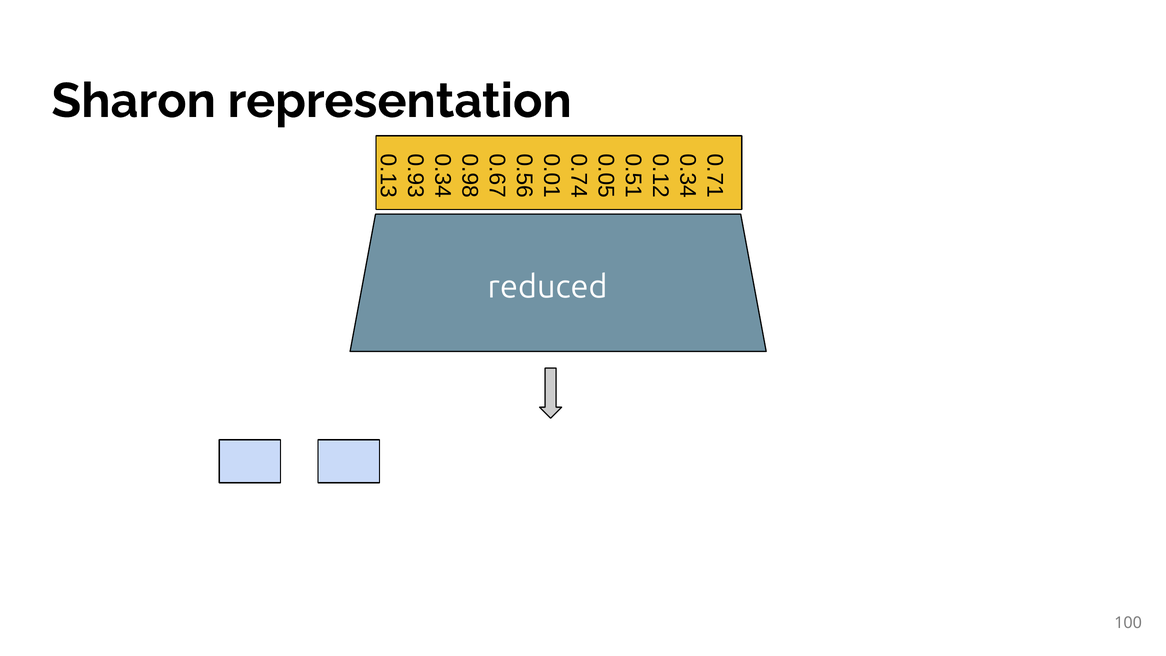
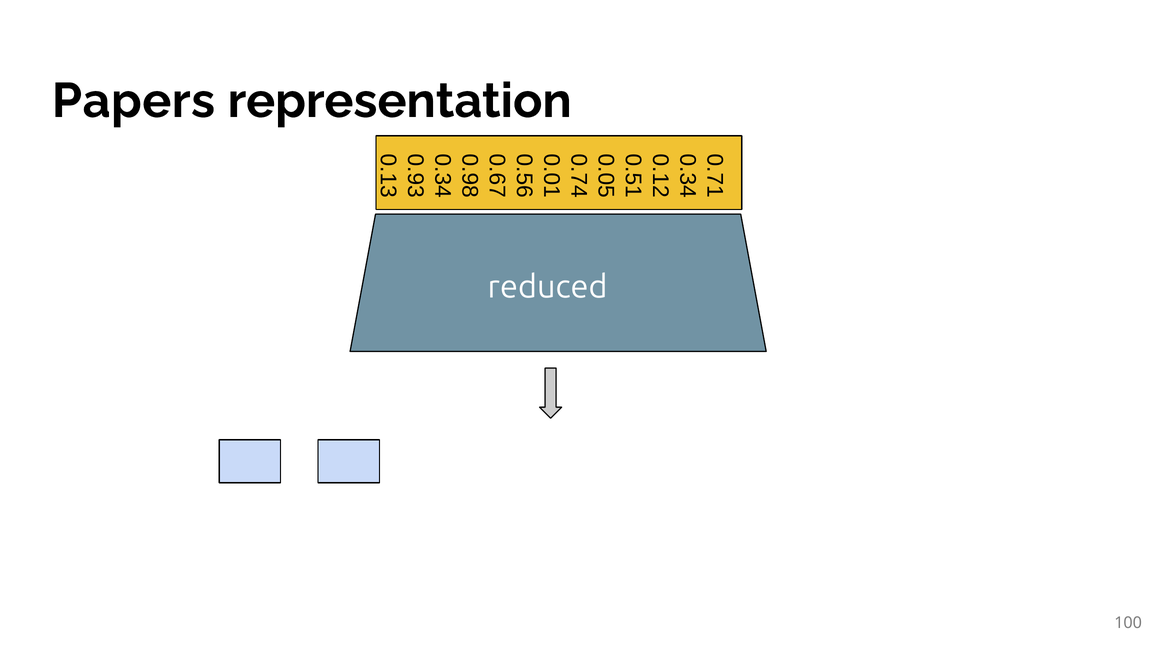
Sharon: Sharon -> Papers
